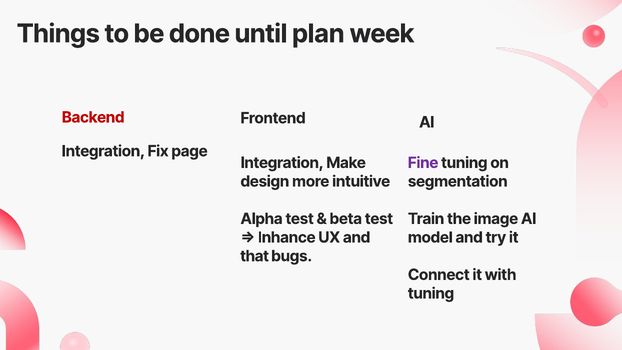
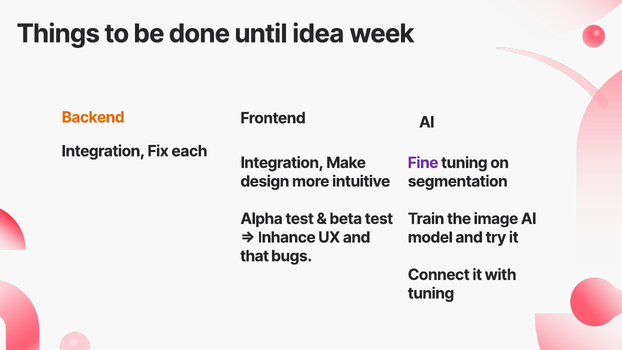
plan: plan -> idea
Backend colour: red -> orange
page: page -> each
